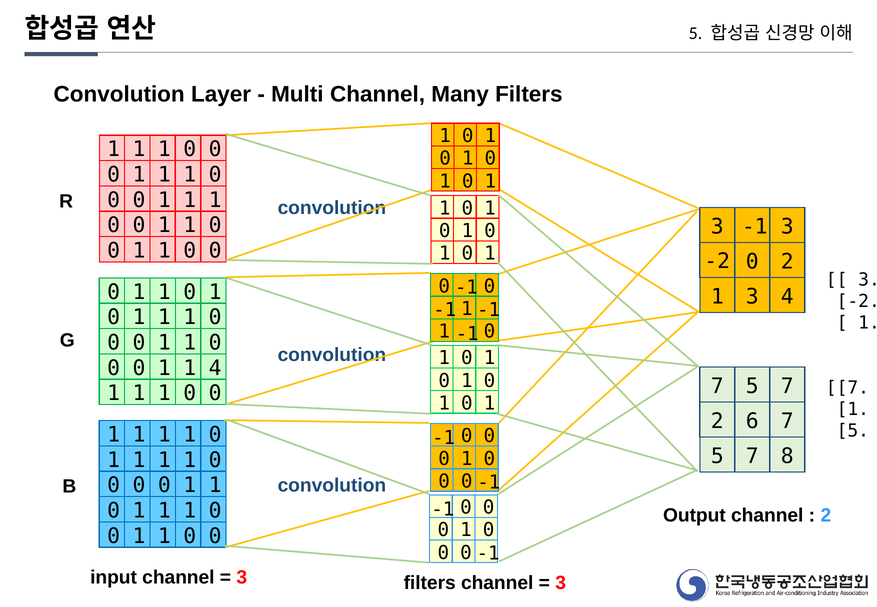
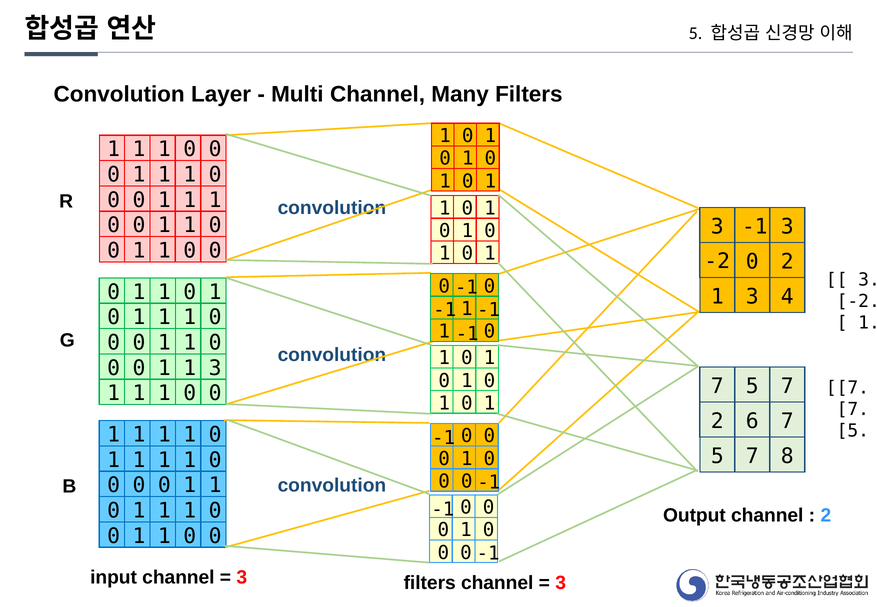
1 1 4: 4 -> 3
1 at (853, 409): 1 -> 7
